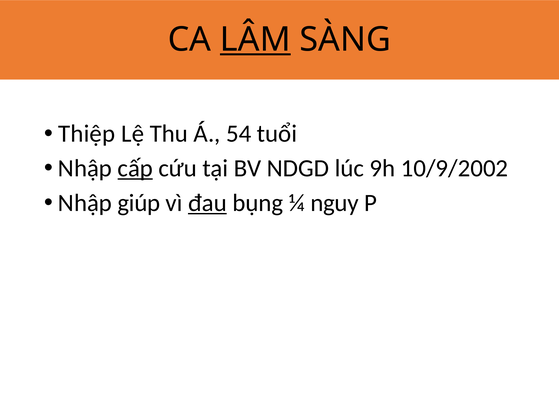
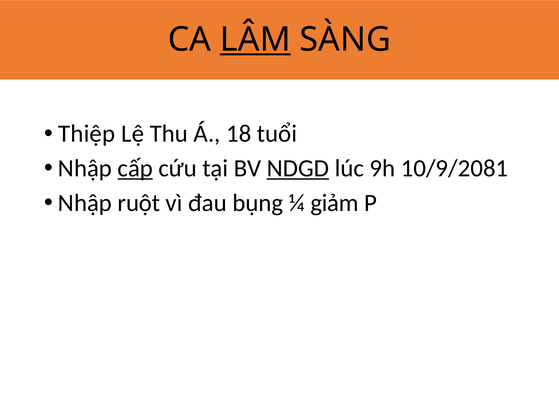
54: 54 -> 18
NDGD underline: none -> present
10/9/2002: 10/9/2002 -> 10/9/2081
giúp: giúp -> ruột
đau underline: present -> none
nguy: nguy -> giảm
